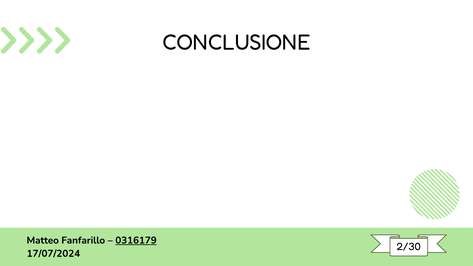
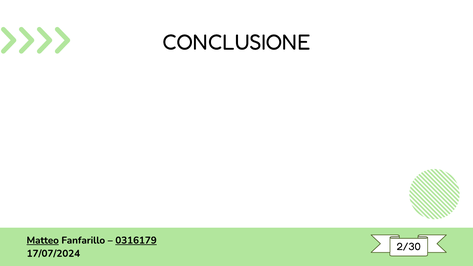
Matteo underline: none -> present
